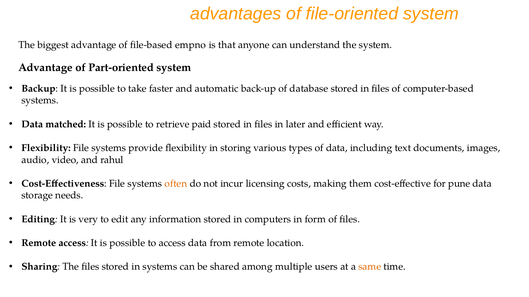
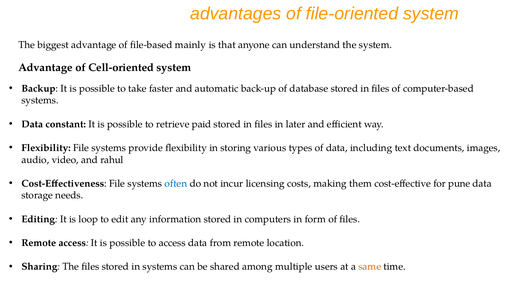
empno: empno -> mainly
Part-oriented: Part-oriented -> Cell-oriented
matched: matched -> constant
often colour: orange -> blue
very: very -> loop
